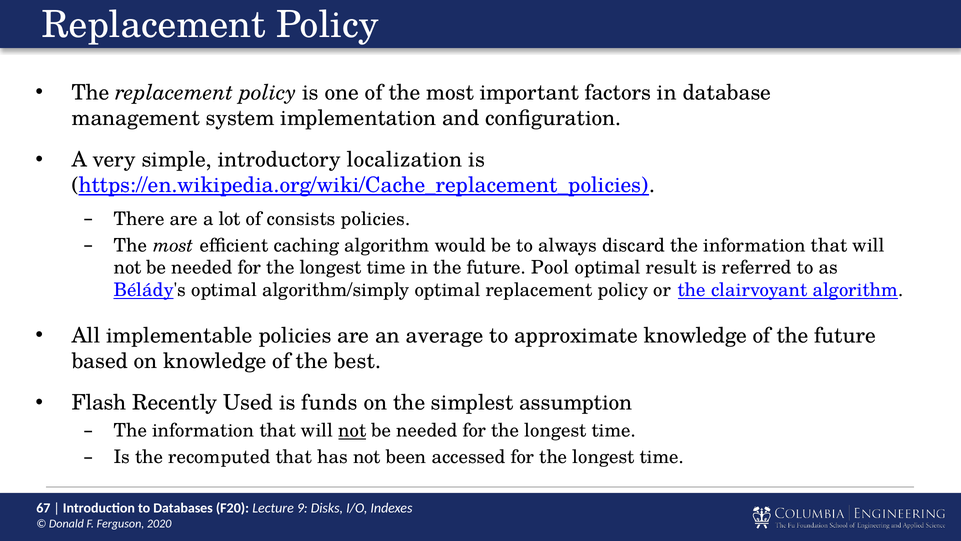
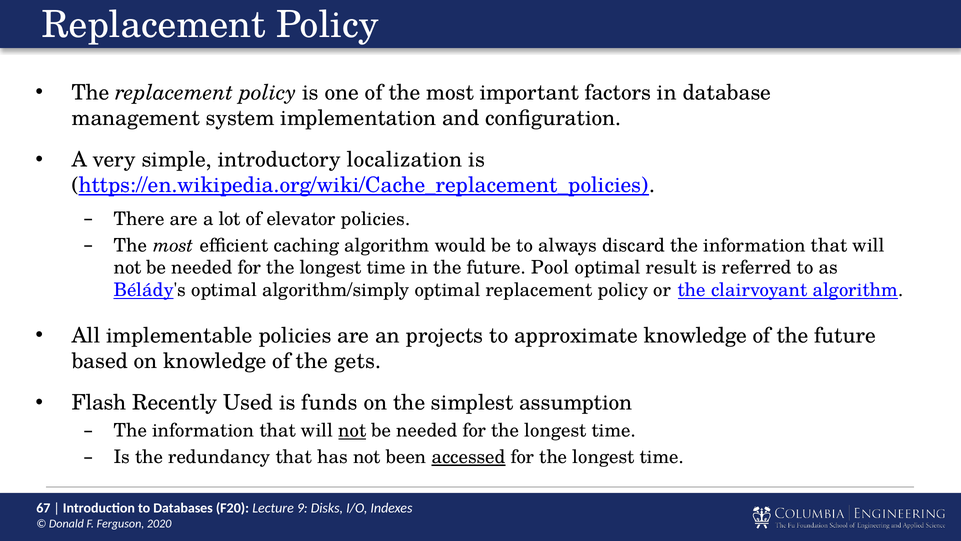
consists: consists -> elevator
average: average -> projects
best: best -> gets
recomputed: recomputed -> redundancy
accessed underline: none -> present
